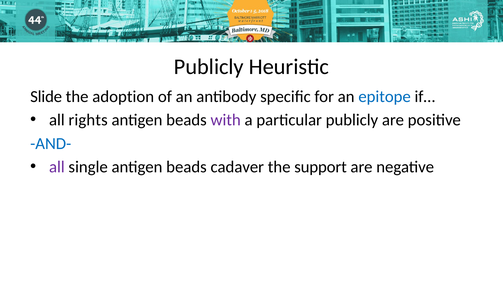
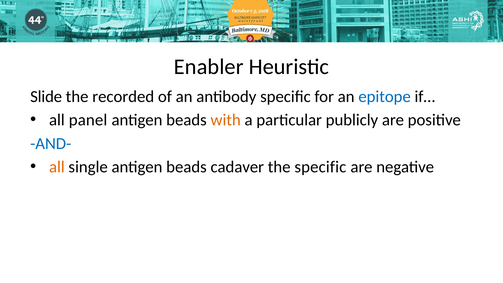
Publicly at (209, 67): Publicly -> Enabler
adoption: adoption -> recorded
rights: rights -> panel
with colour: purple -> orange
all at (57, 167) colour: purple -> orange
the support: support -> specific
